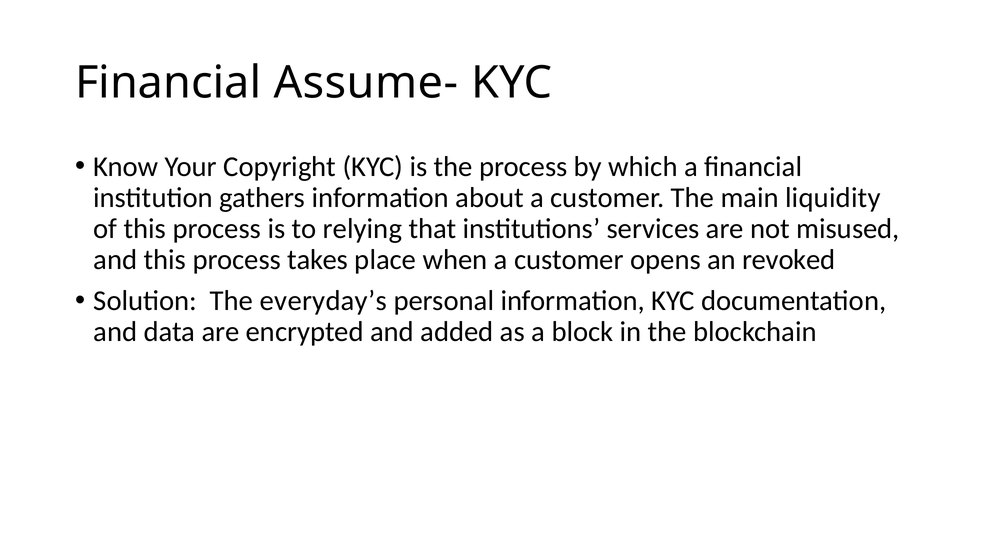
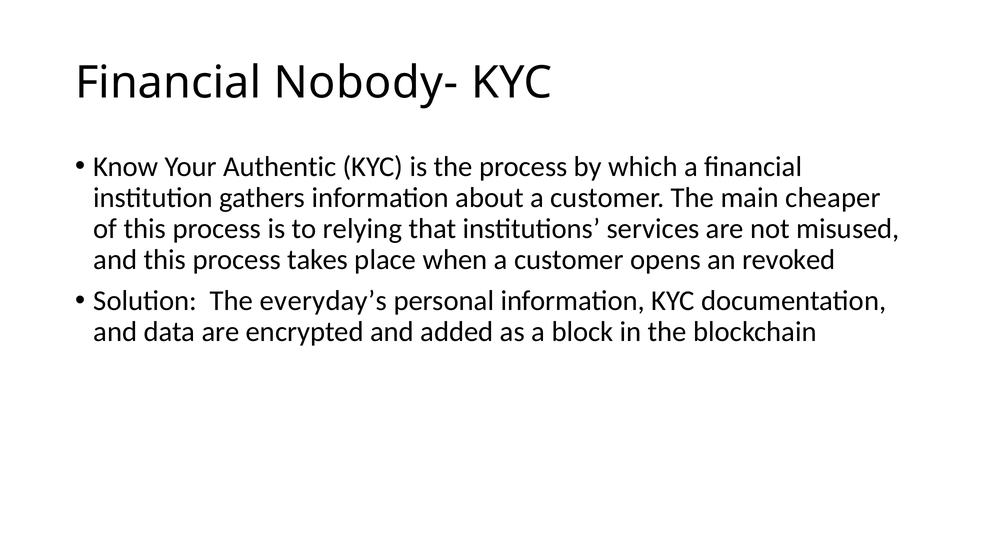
Assume-: Assume- -> Nobody-
Copyright: Copyright -> Authentic
liquidity: liquidity -> cheaper
